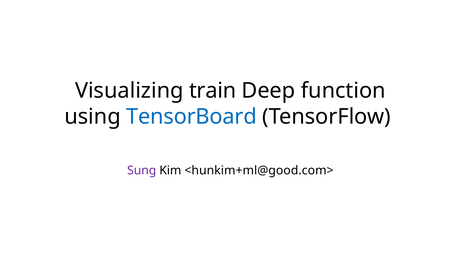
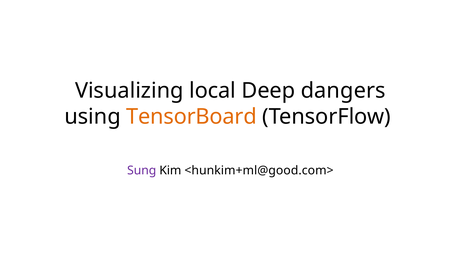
train: train -> local
function: function -> dangers
TensorBoard colour: blue -> orange
